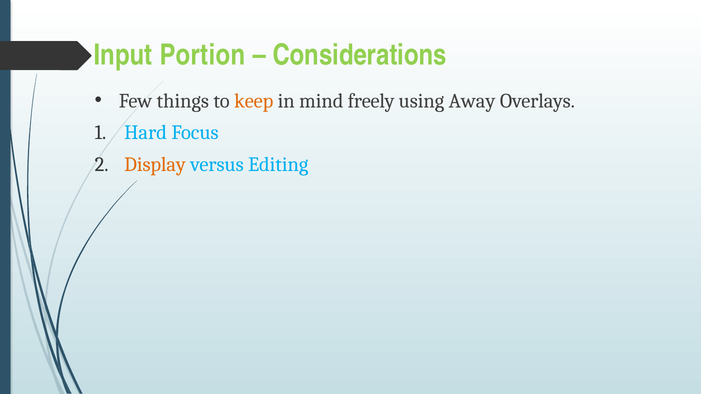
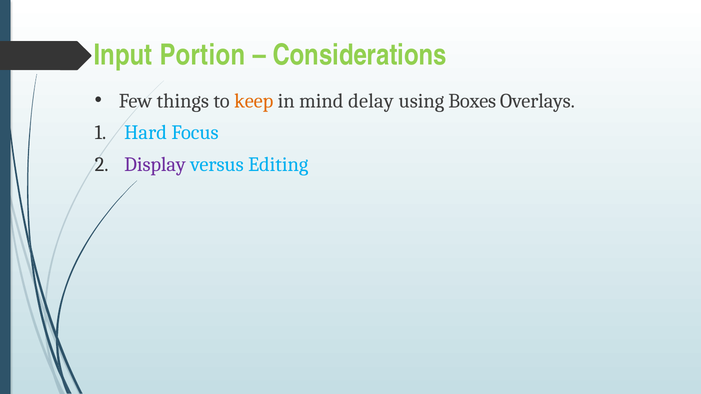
freely: freely -> delay
Away: Away -> Boxes
Display colour: orange -> purple
